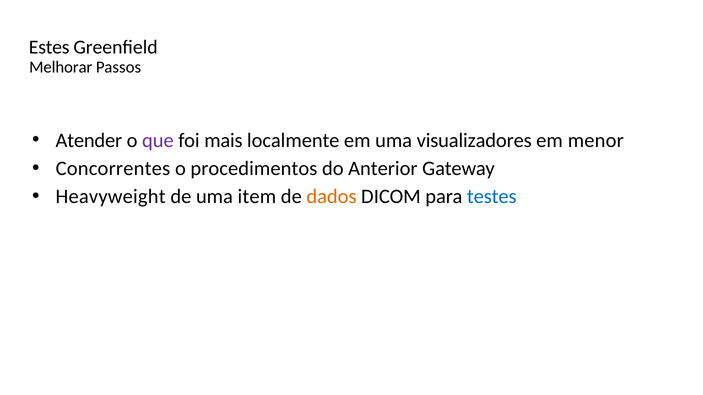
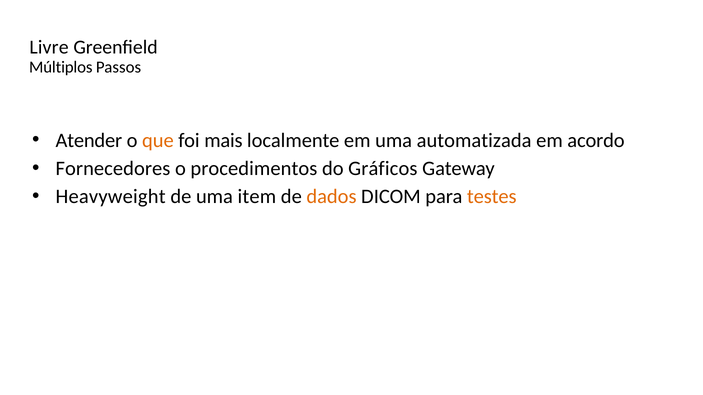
Estes: Estes -> Livre
Melhorar: Melhorar -> Múltiplos
que colour: purple -> orange
visualizadores: visualizadores -> automatizada
menor: menor -> acordo
Concorrentes: Concorrentes -> Fornecedores
Anterior: Anterior -> Gráficos
testes colour: blue -> orange
